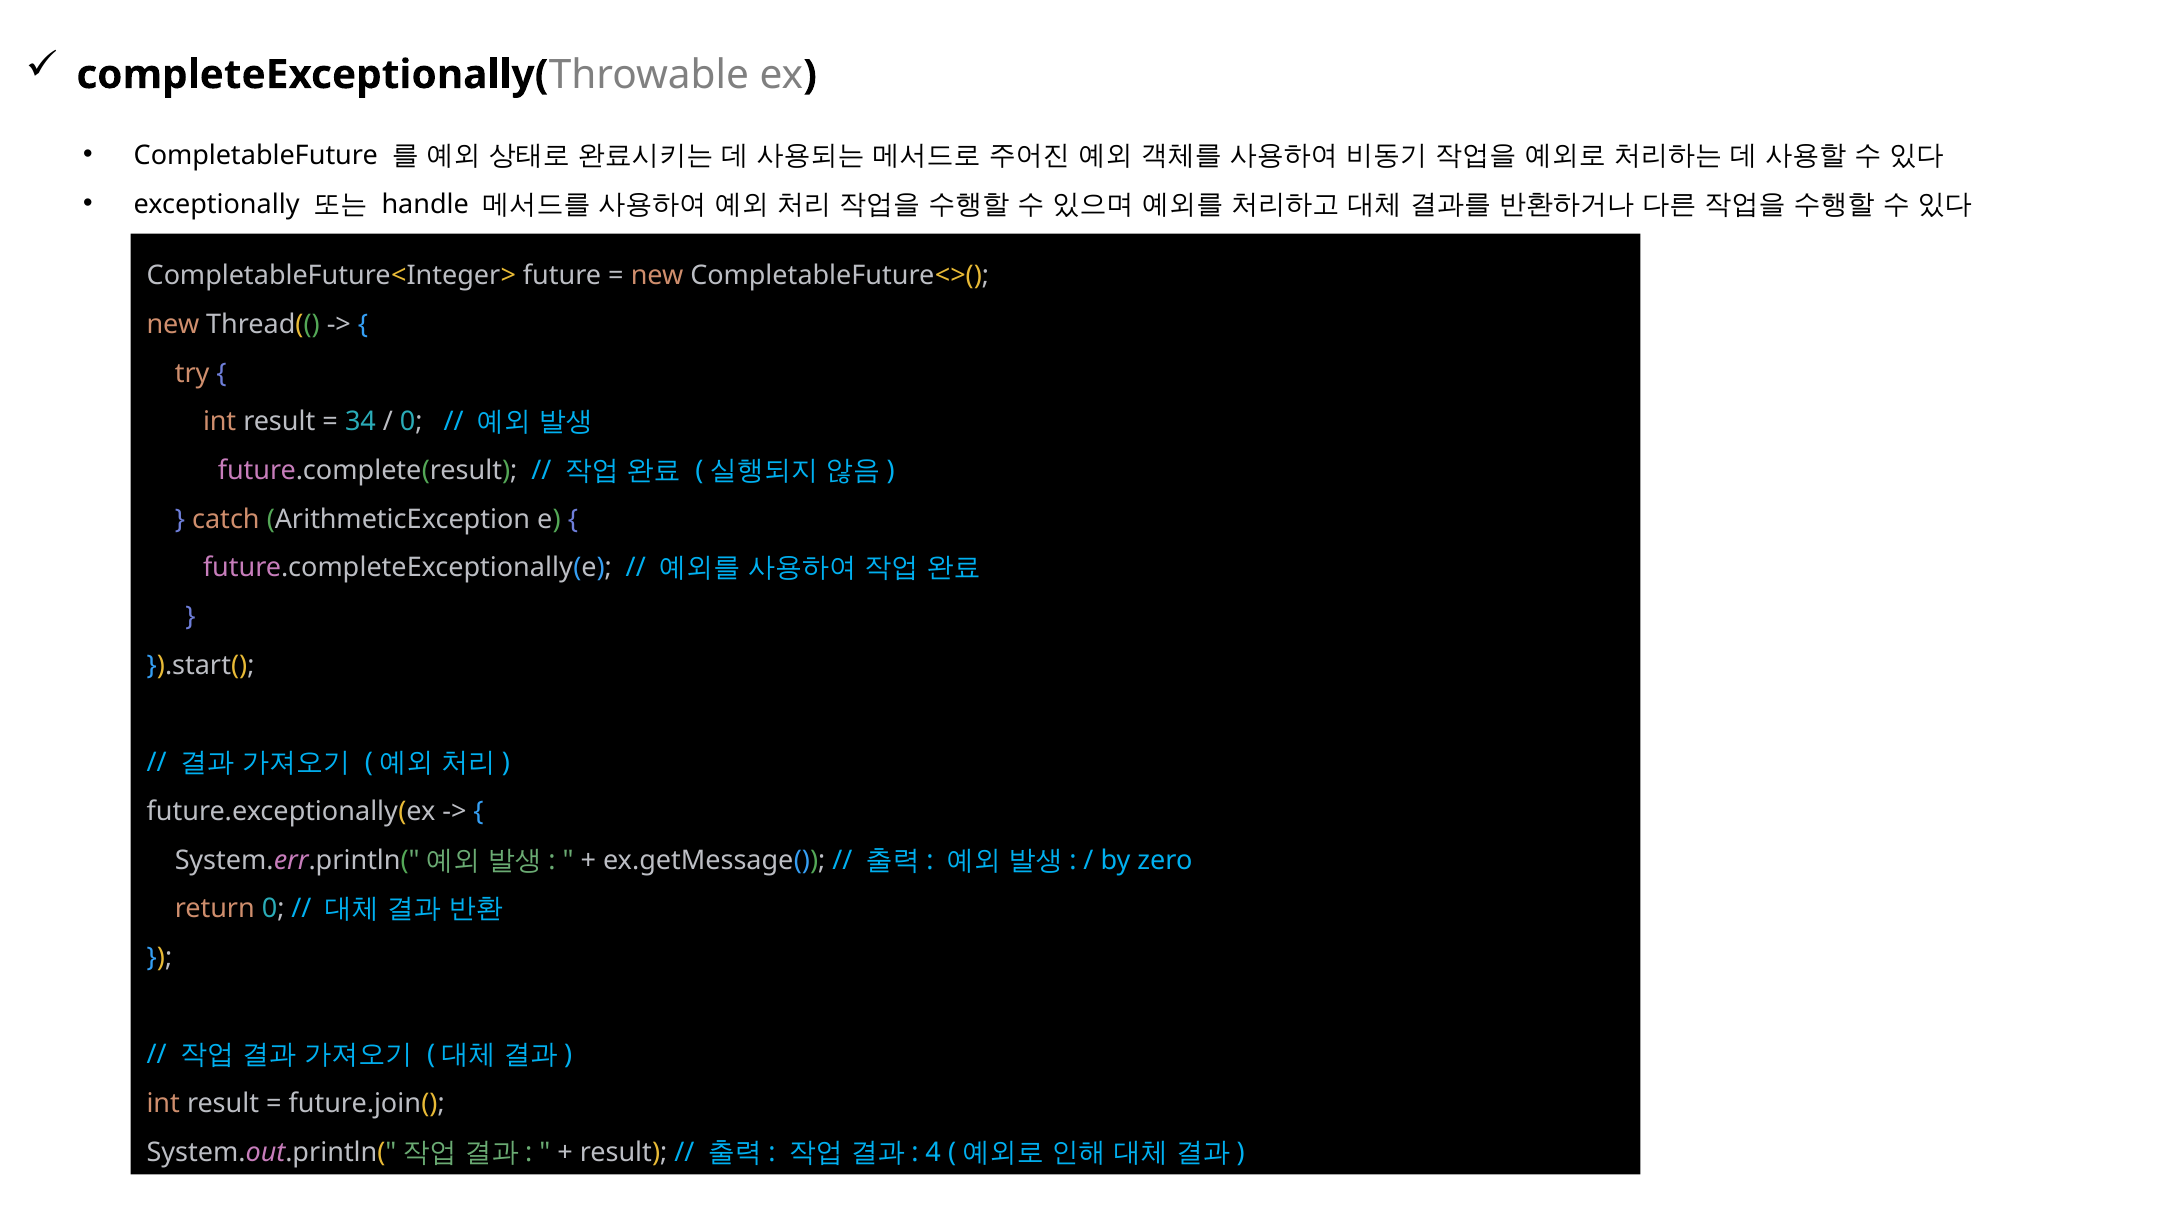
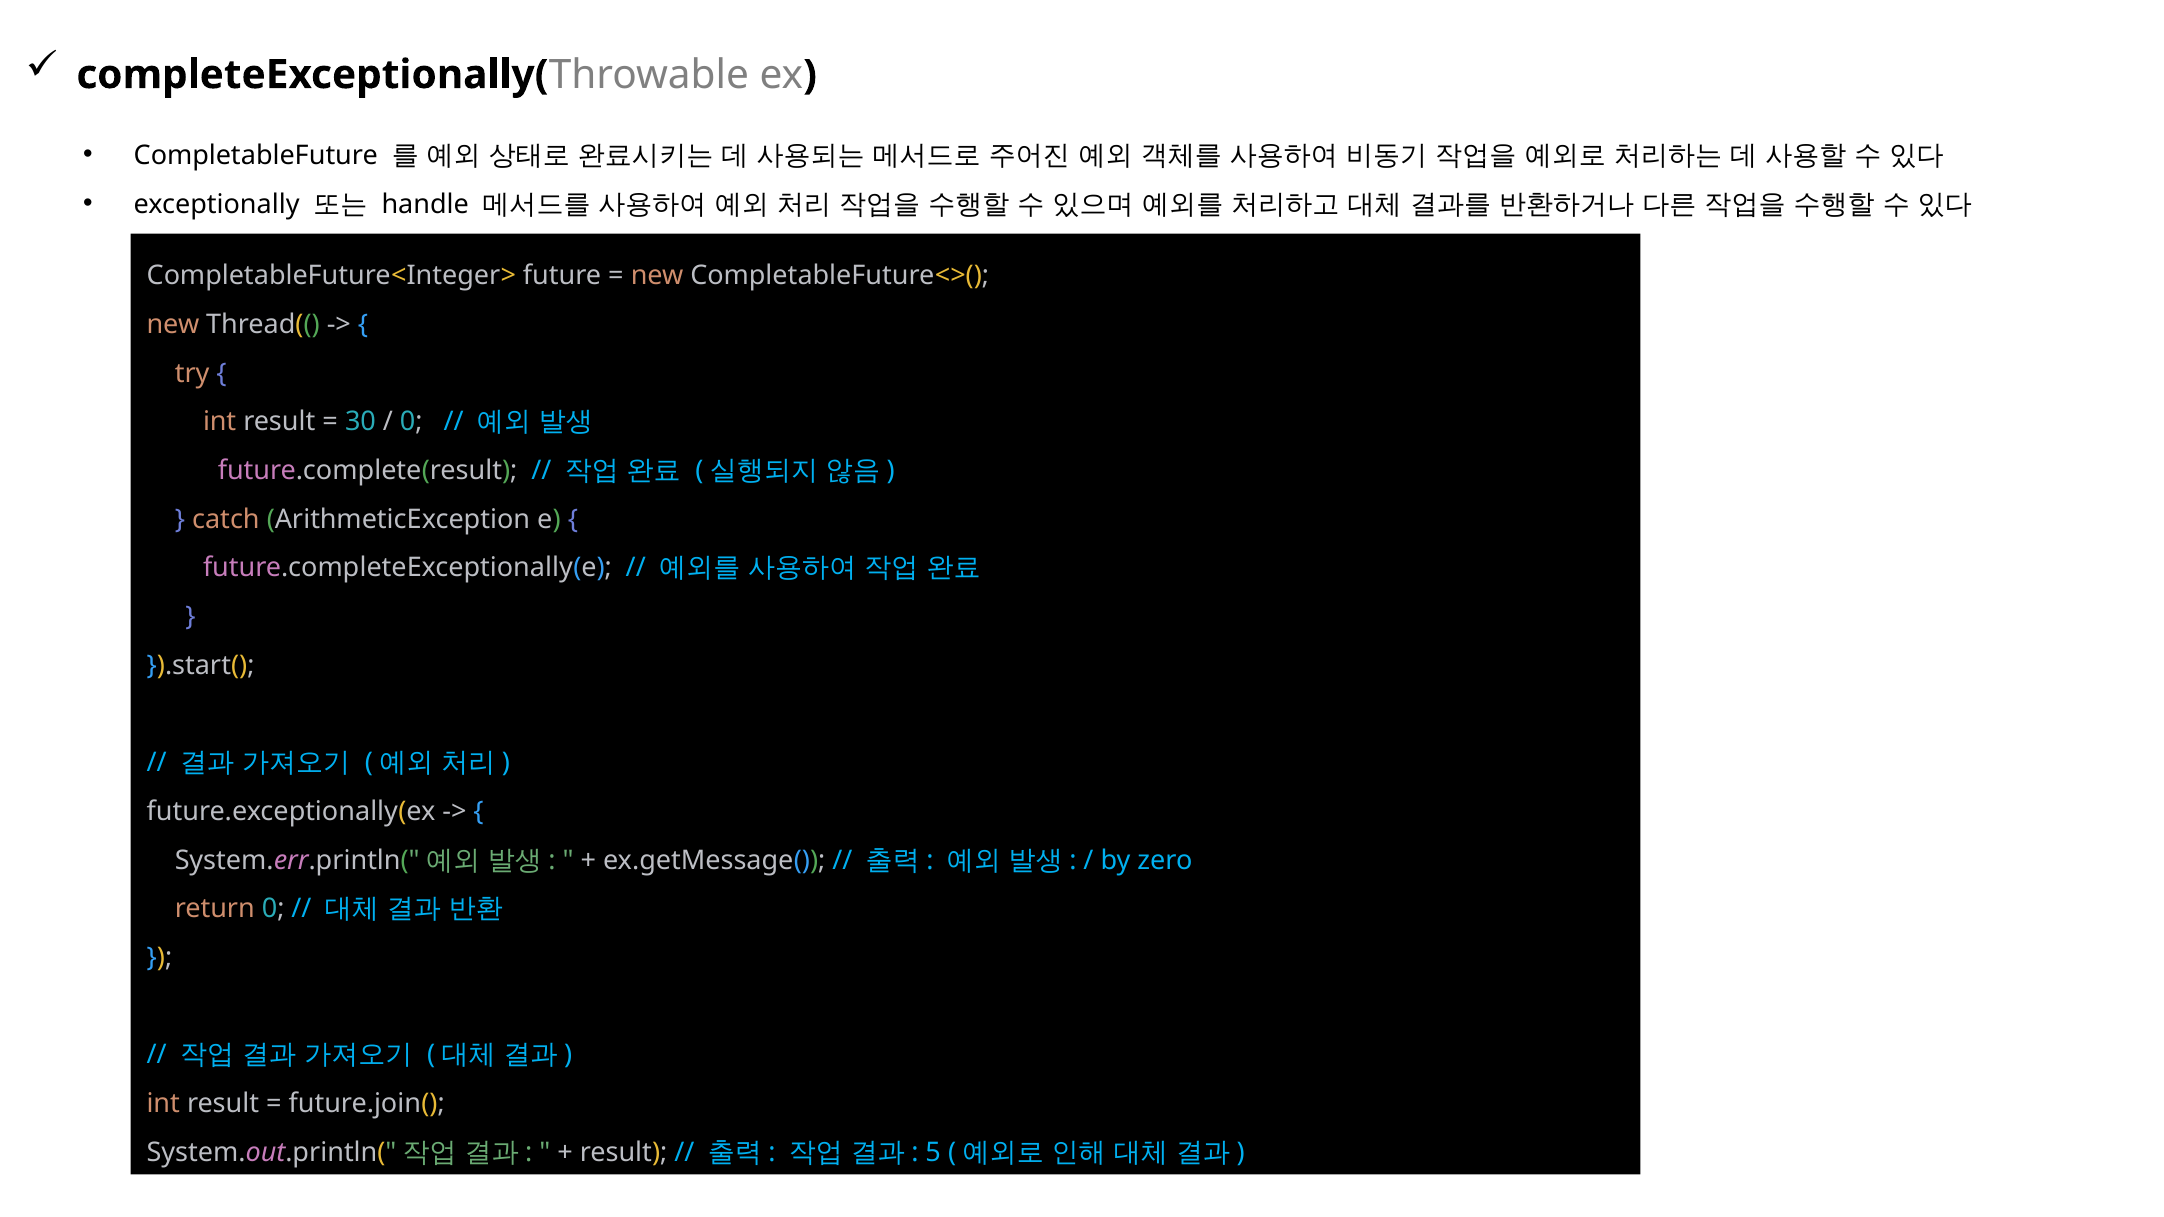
34: 34 -> 30
4: 4 -> 5
